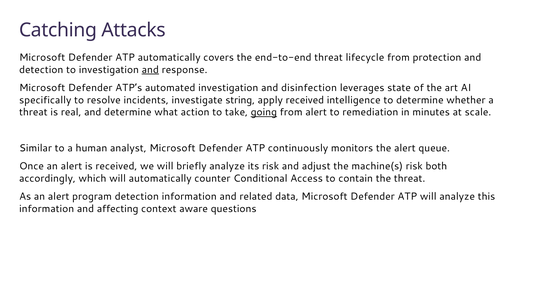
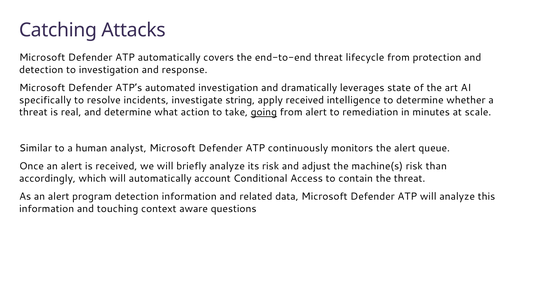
and at (150, 70) underline: present -> none
disinfection: disinfection -> dramatically
both: both -> than
counter: counter -> account
affecting: affecting -> touching
